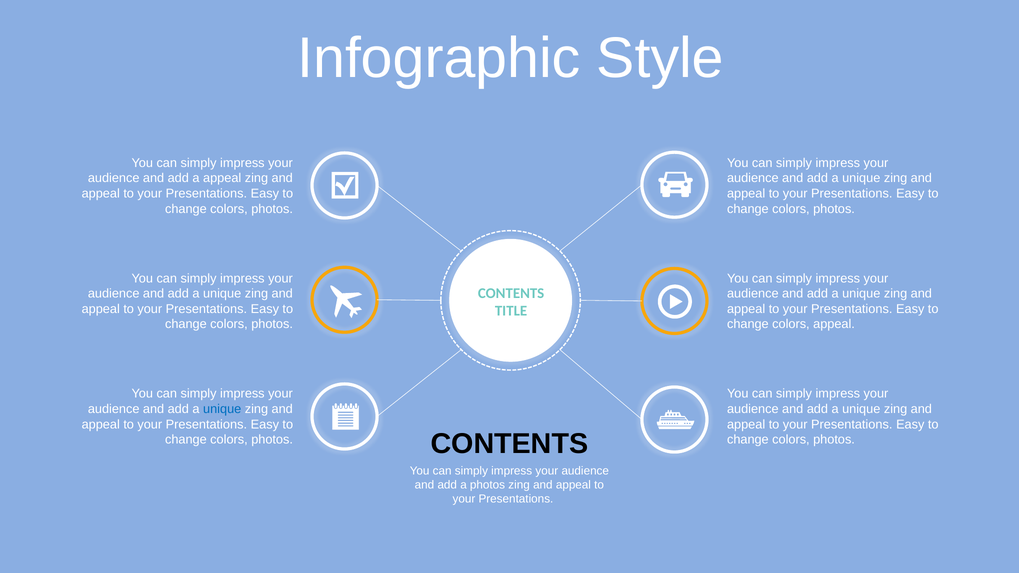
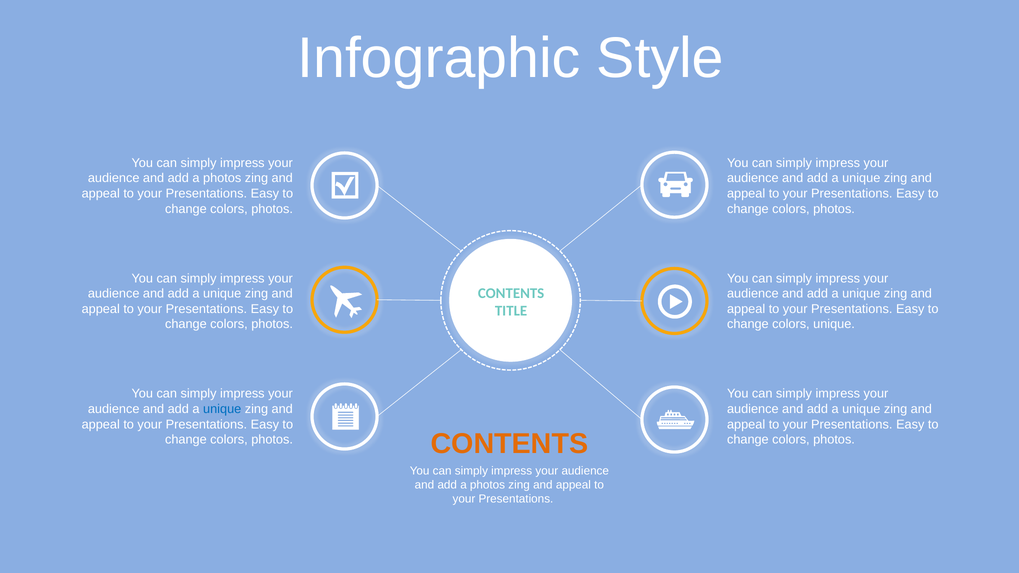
appeal at (222, 178): appeal -> photos
colors appeal: appeal -> unique
CONTENTS at (509, 444) colour: black -> orange
